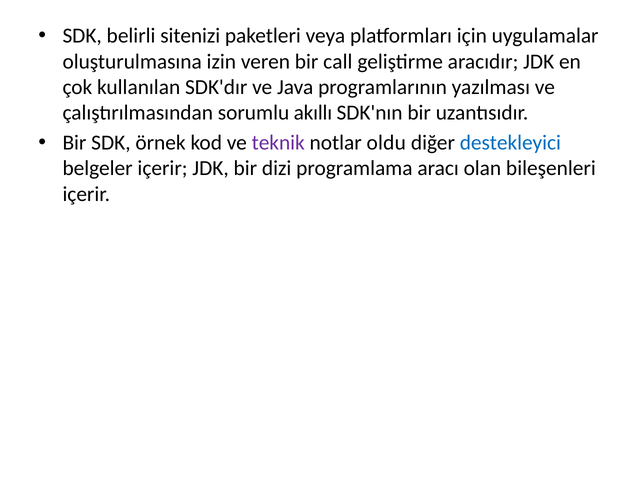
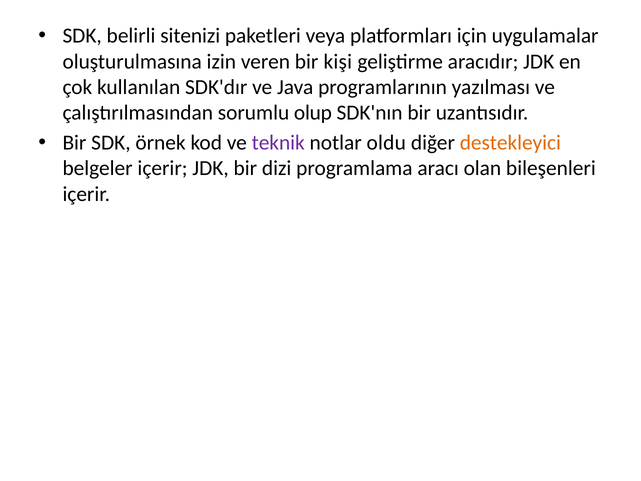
call: call -> kişi
akıllı: akıllı -> olup
destekleyici colour: blue -> orange
